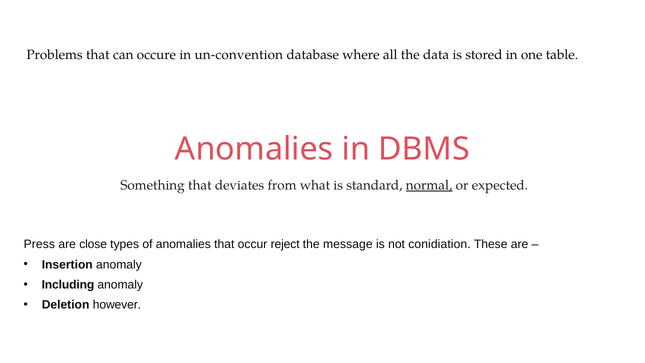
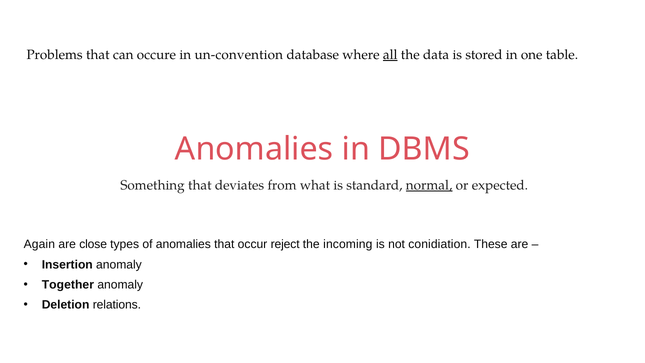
all underline: none -> present
Press: Press -> Again
message: message -> incoming
Including: Including -> Together
however: however -> relations
